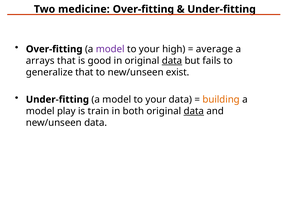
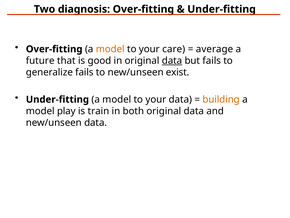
medicine: medicine -> diagnosis
model at (110, 49) colour: purple -> orange
high: high -> care
arrays: arrays -> future
generalize that: that -> fails
data at (194, 111) underline: present -> none
